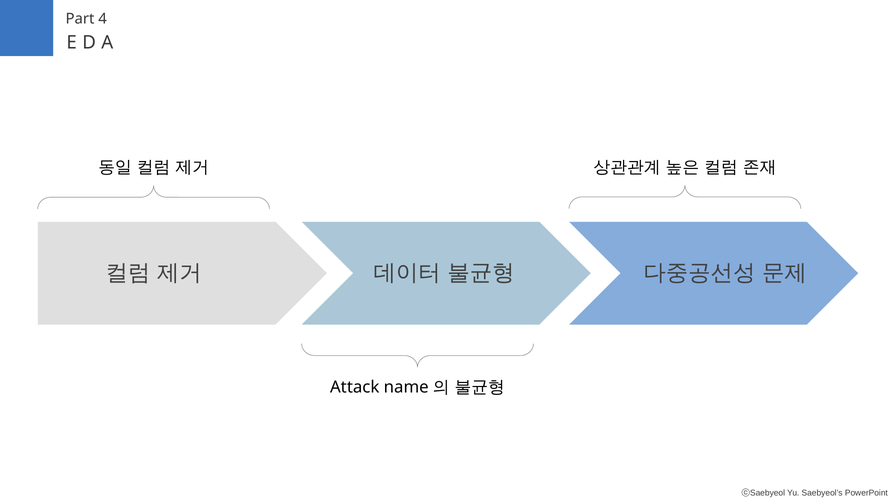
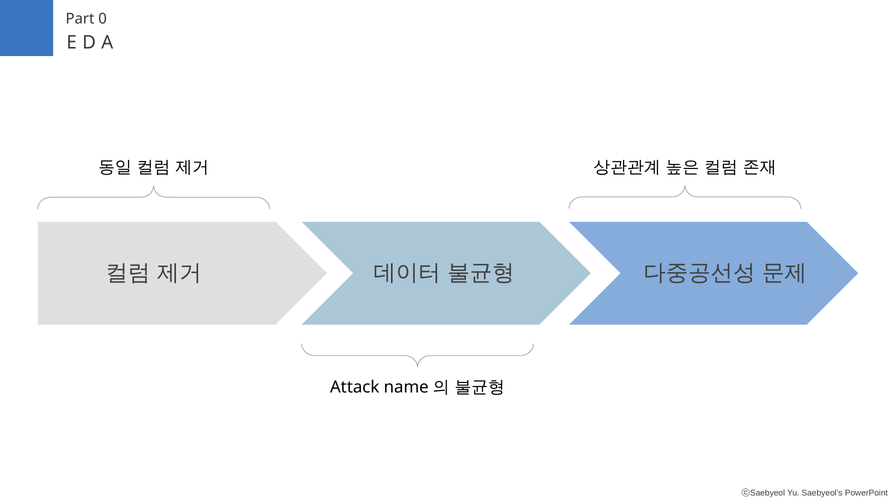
4: 4 -> 0
